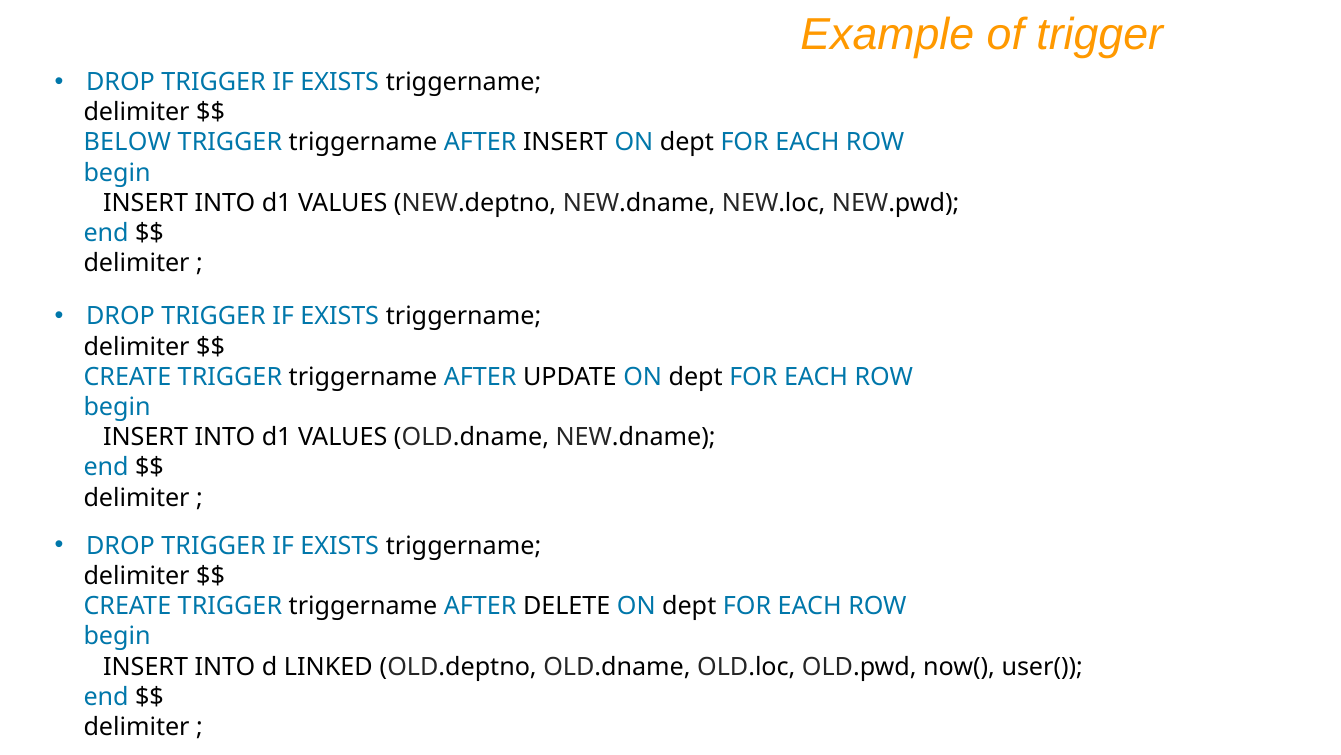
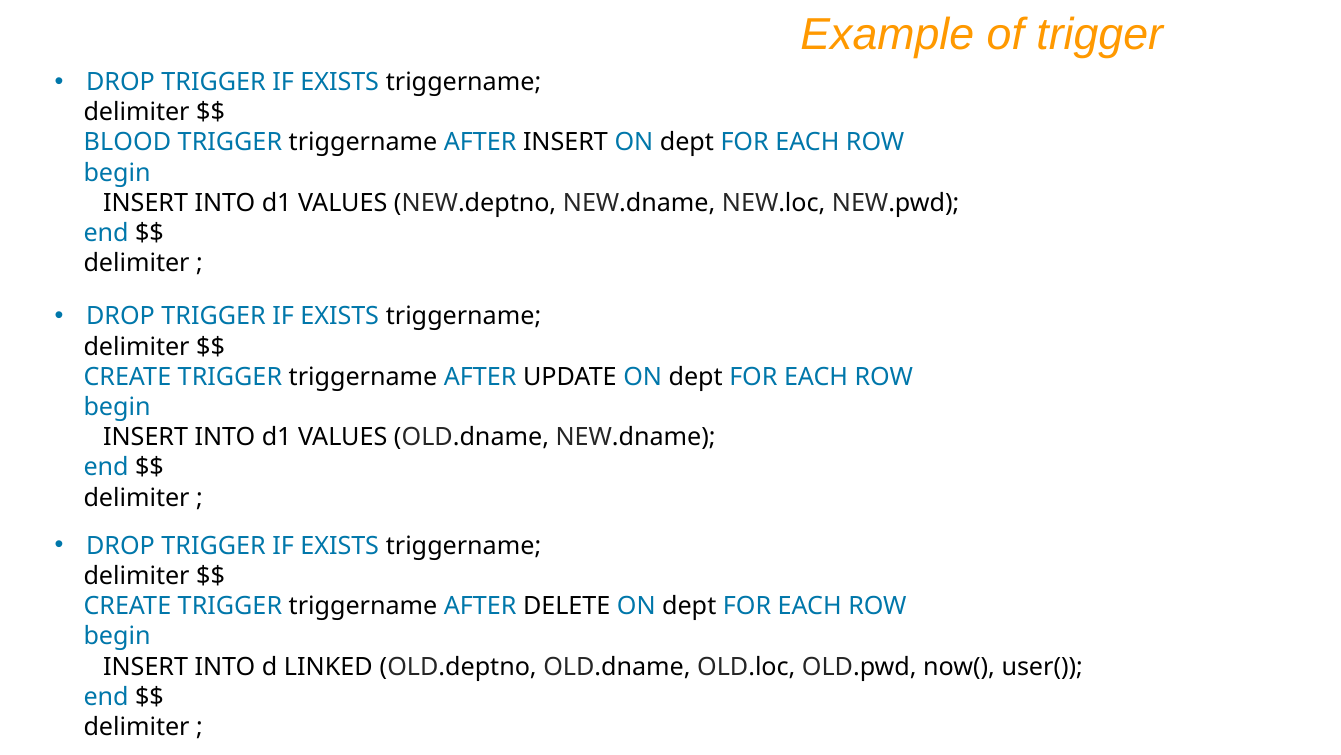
BELOW: BELOW -> BLOOD
